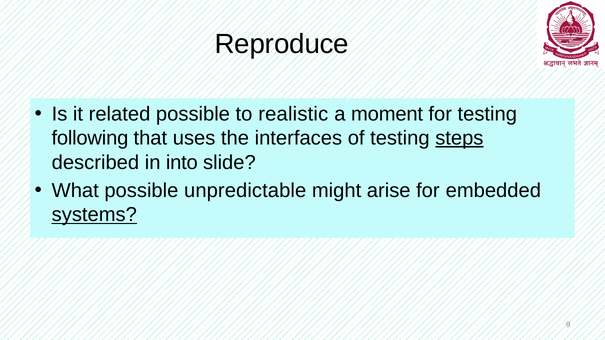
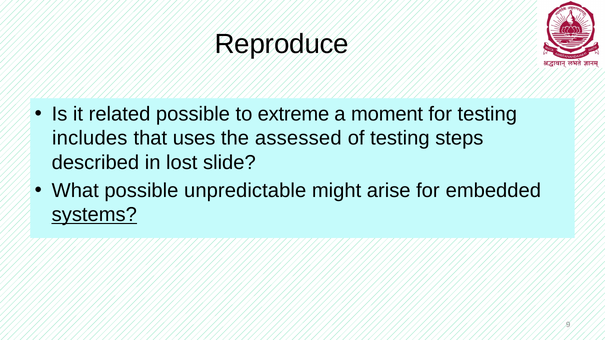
realistic: realistic -> extreme
following: following -> includes
interfaces: interfaces -> assessed
steps underline: present -> none
into: into -> lost
